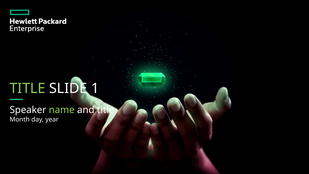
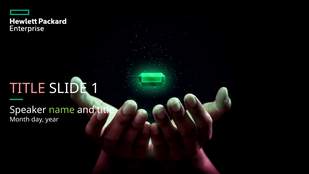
TITLE at (28, 88) colour: light green -> pink
